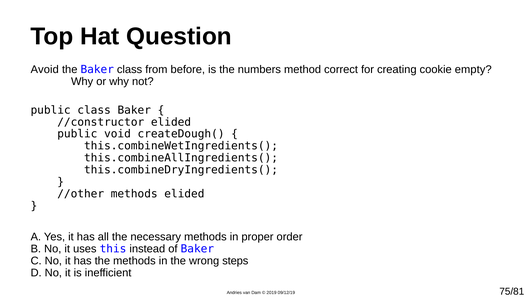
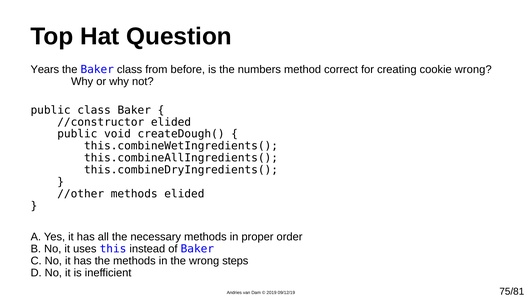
Avoid: Avoid -> Years
cookie empty: empty -> wrong
